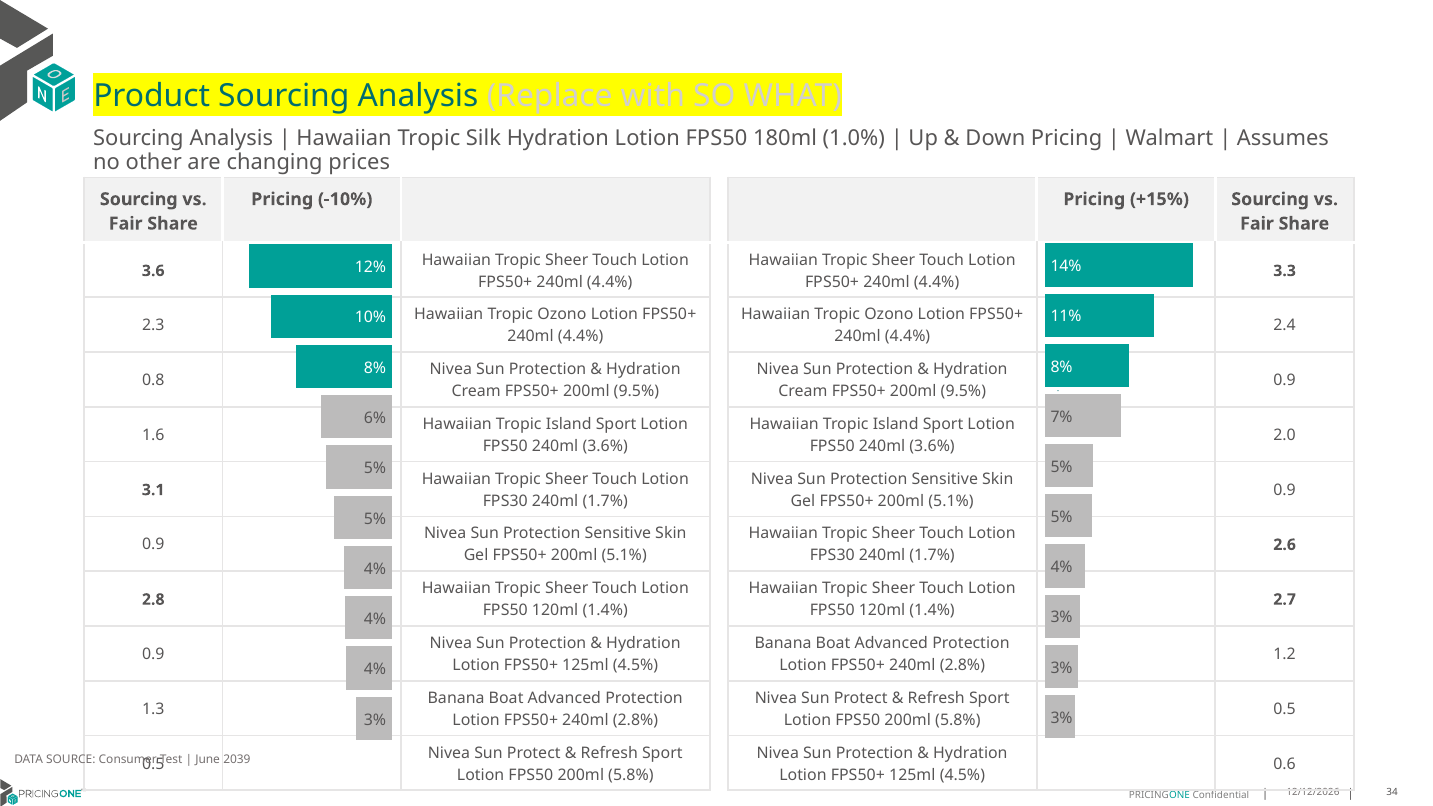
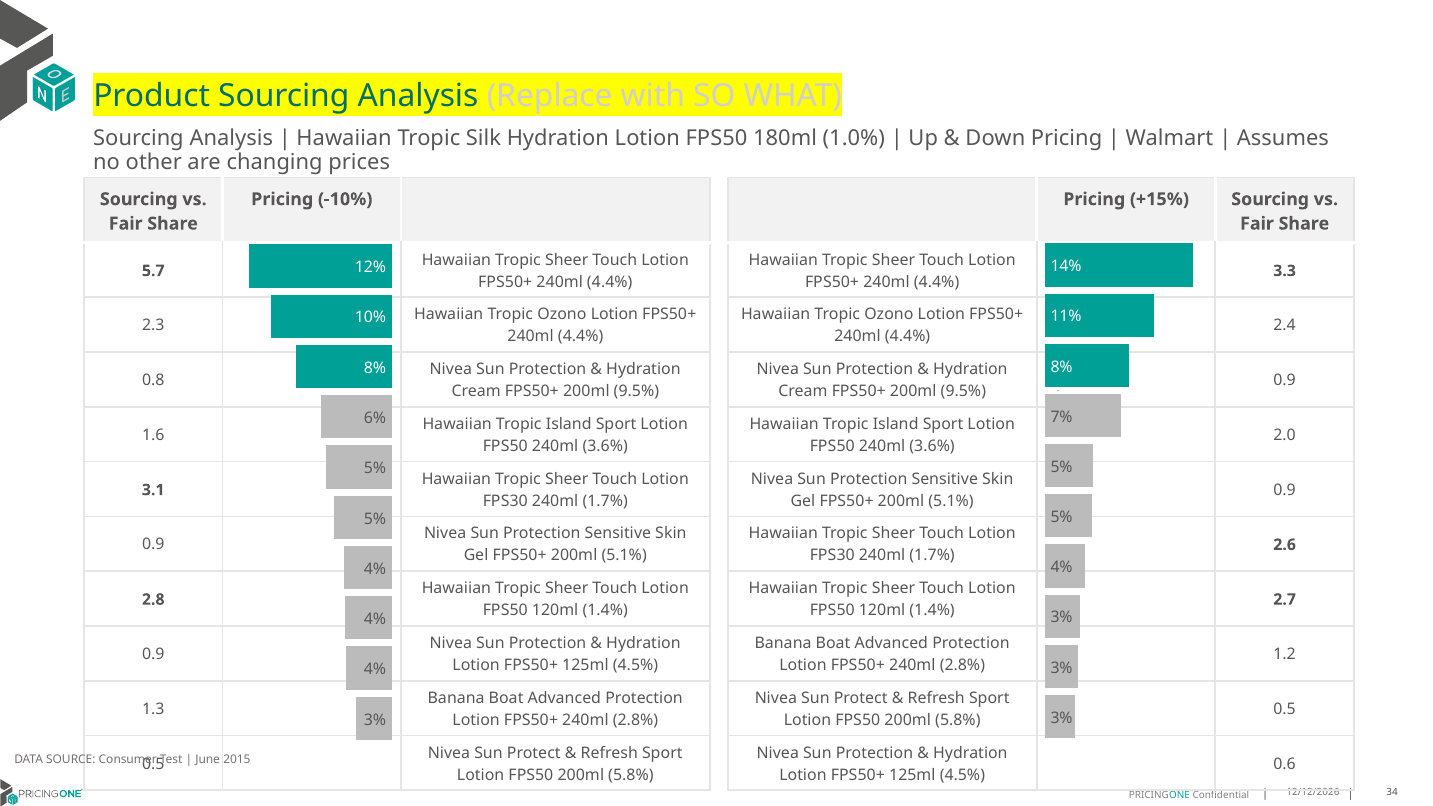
3.6: 3.6 -> 5.7
2039: 2039 -> 2015
